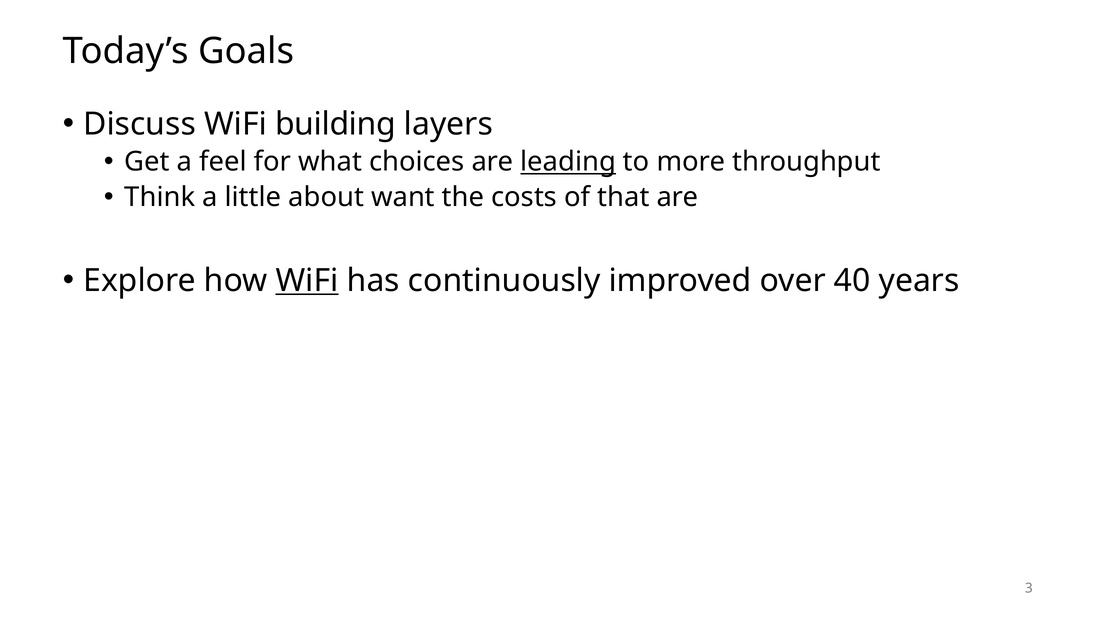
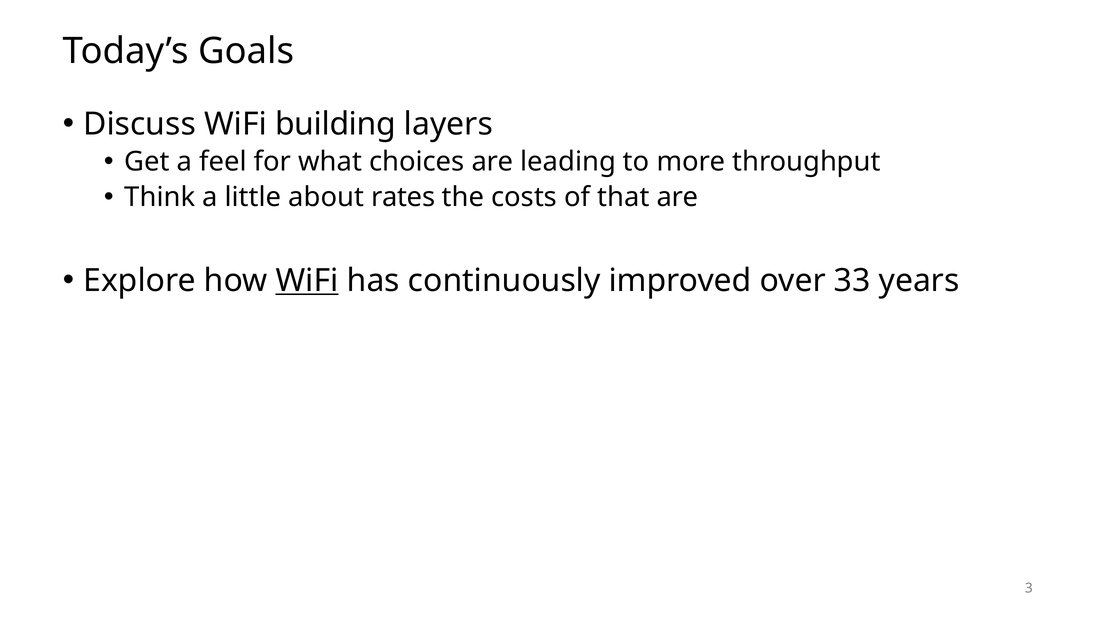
leading underline: present -> none
want: want -> rates
40: 40 -> 33
